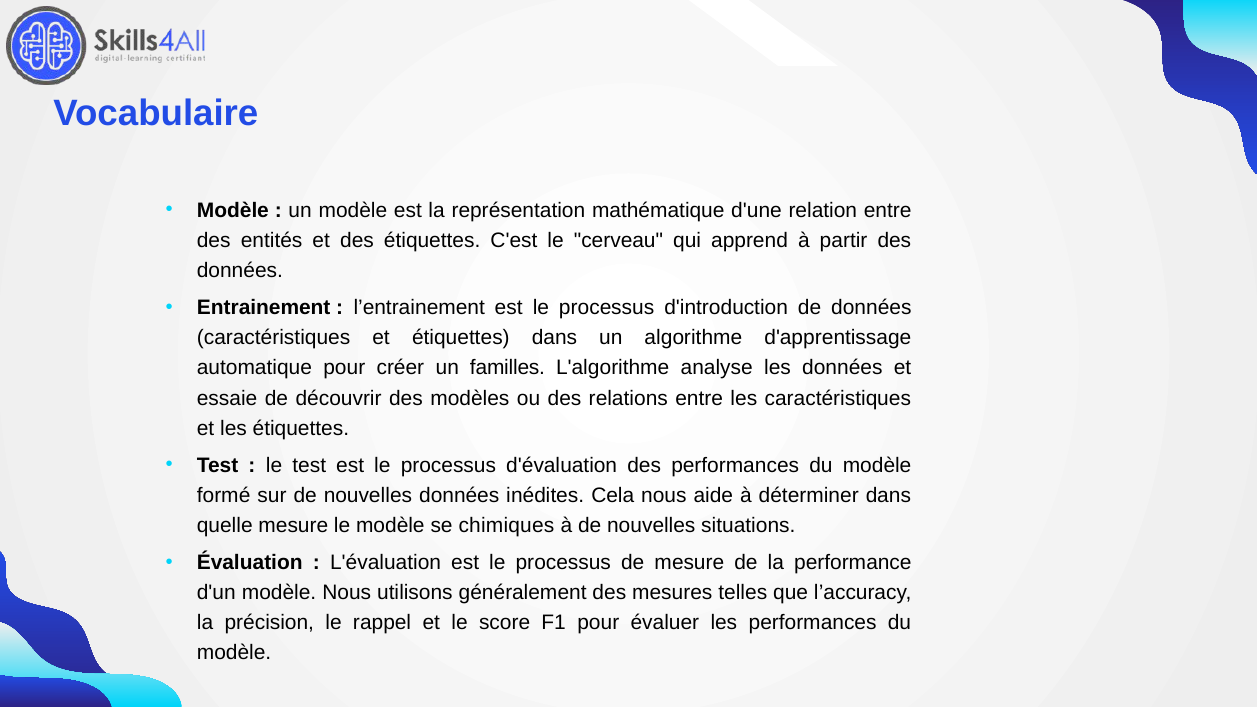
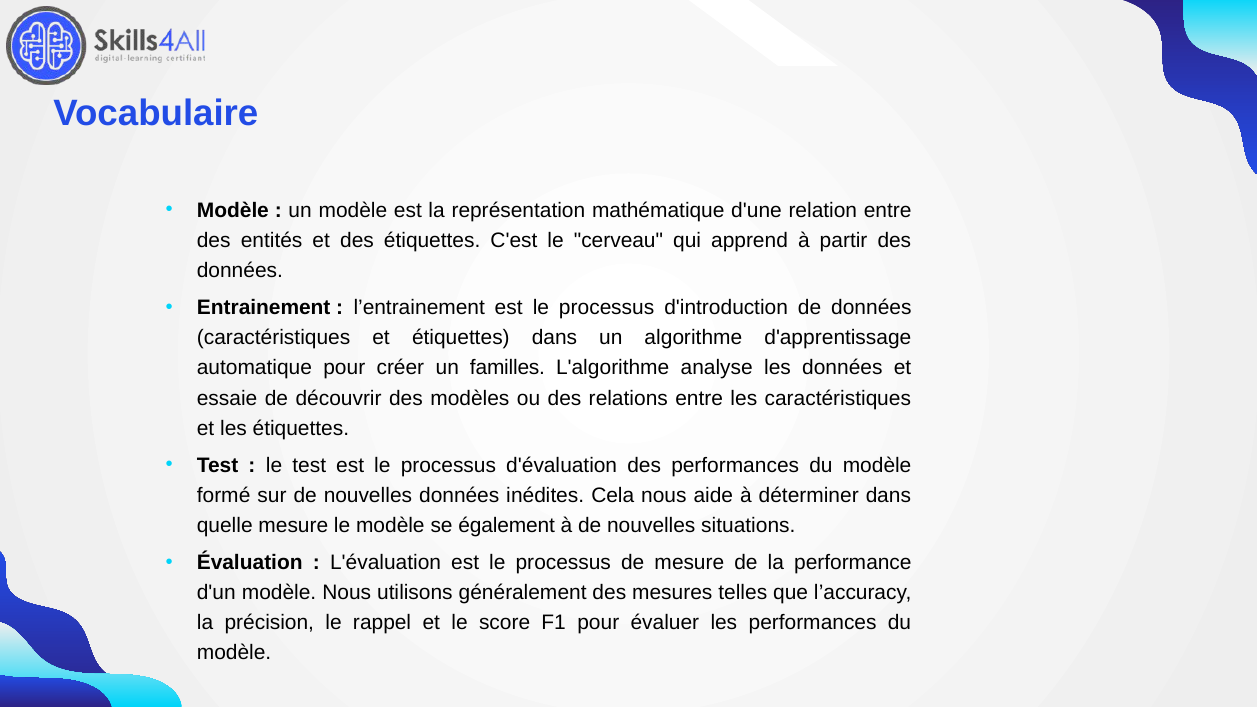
chimiques: chimiques -> également
